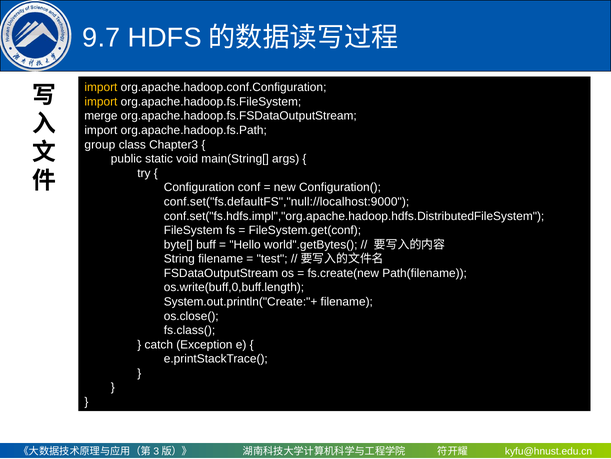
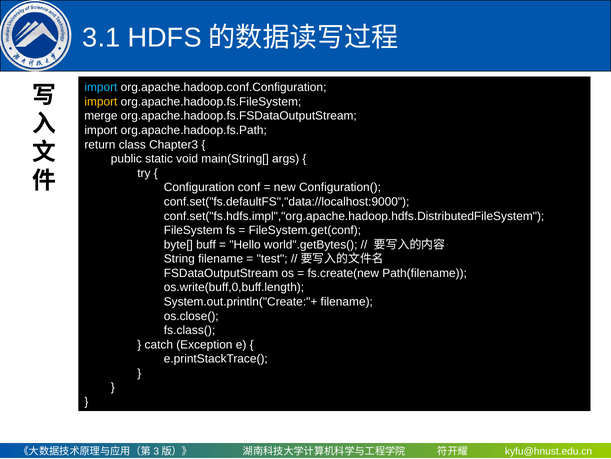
9.7: 9.7 -> 3.1
import at (101, 87) colour: yellow -> light blue
group: group -> return
conf.set("fs.defaultFS","null://localhost:9000: conf.set("fs.defaultFS","null://localhost:9000 -> conf.set("fs.defaultFS","data://localhost:9000
